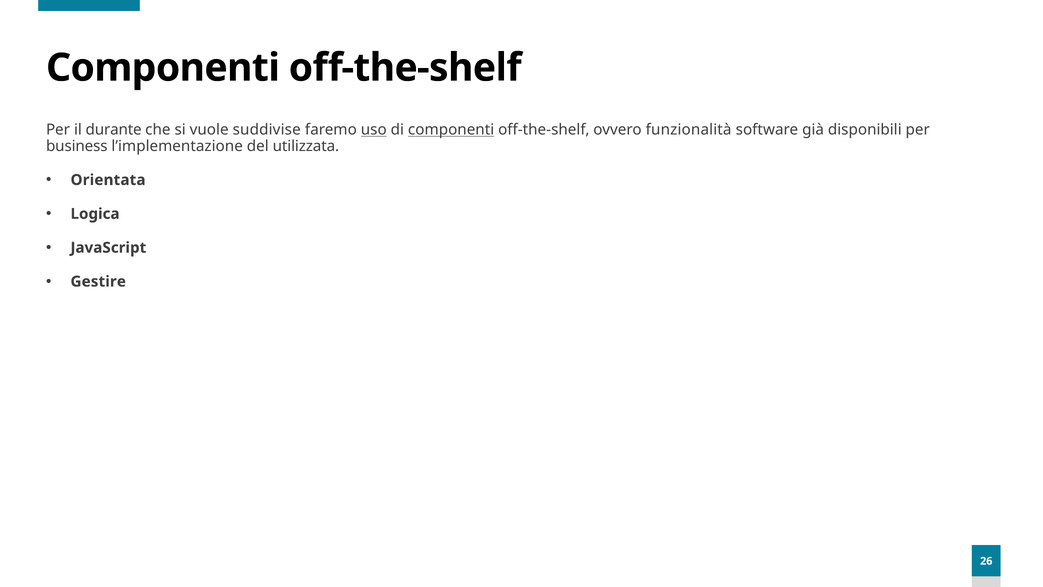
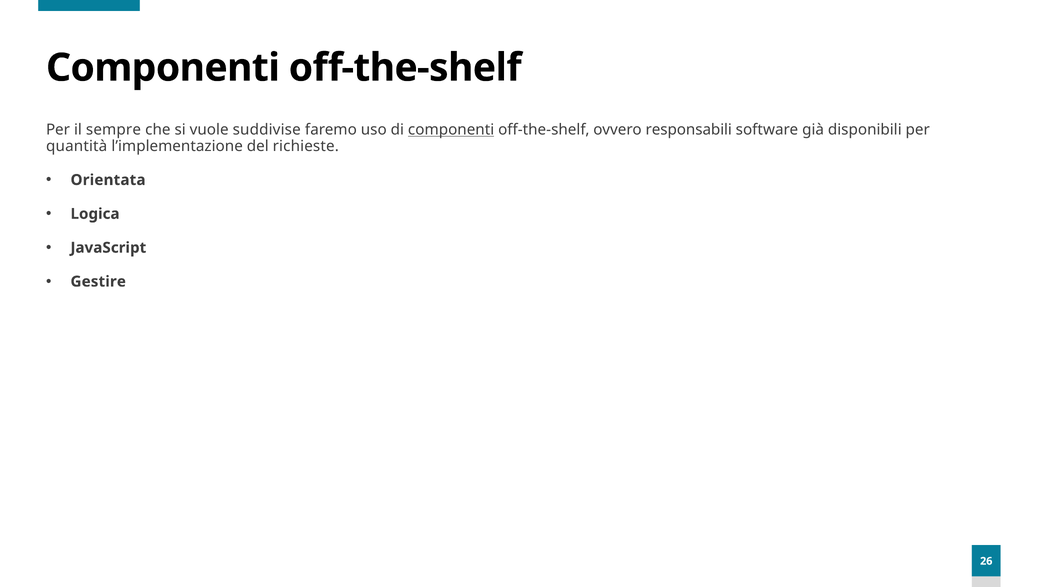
durante: durante -> sempre
uso underline: present -> none
funzionalità: funzionalità -> responsabili
business: business -> quantità
utilizzata: utilizzata -> richieste
